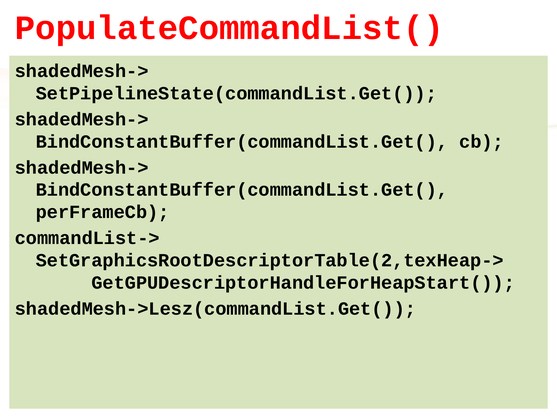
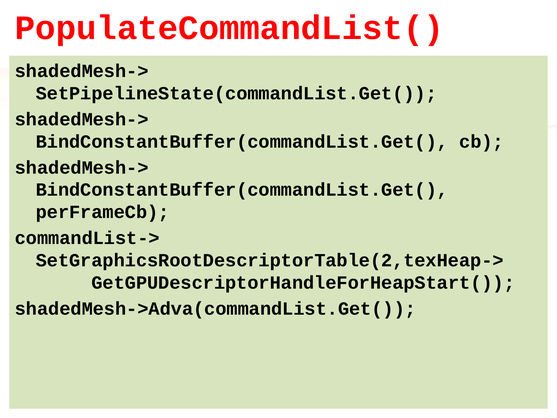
shadedMesh->Lesz(commandList.Get(: shadedMesh->Lesz(commandList.Get( -> shadedMesh->Adva(commandList.Get(
